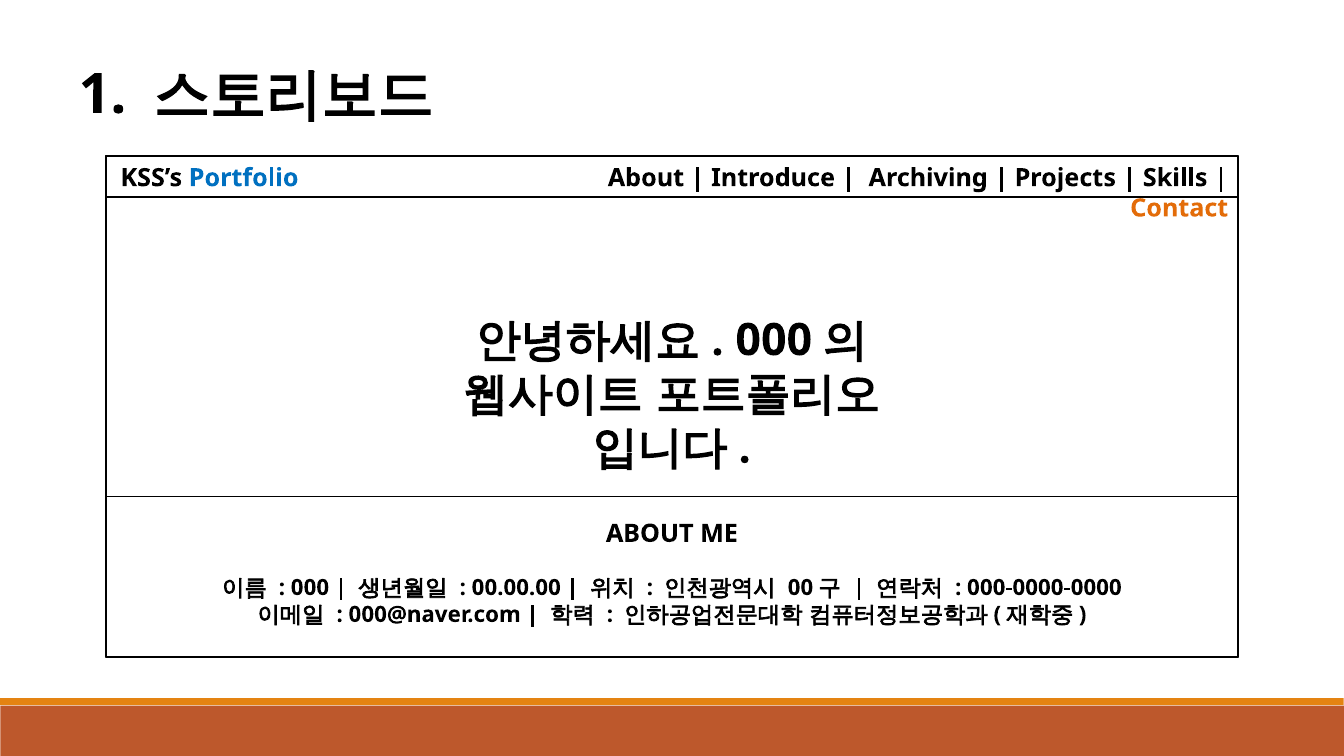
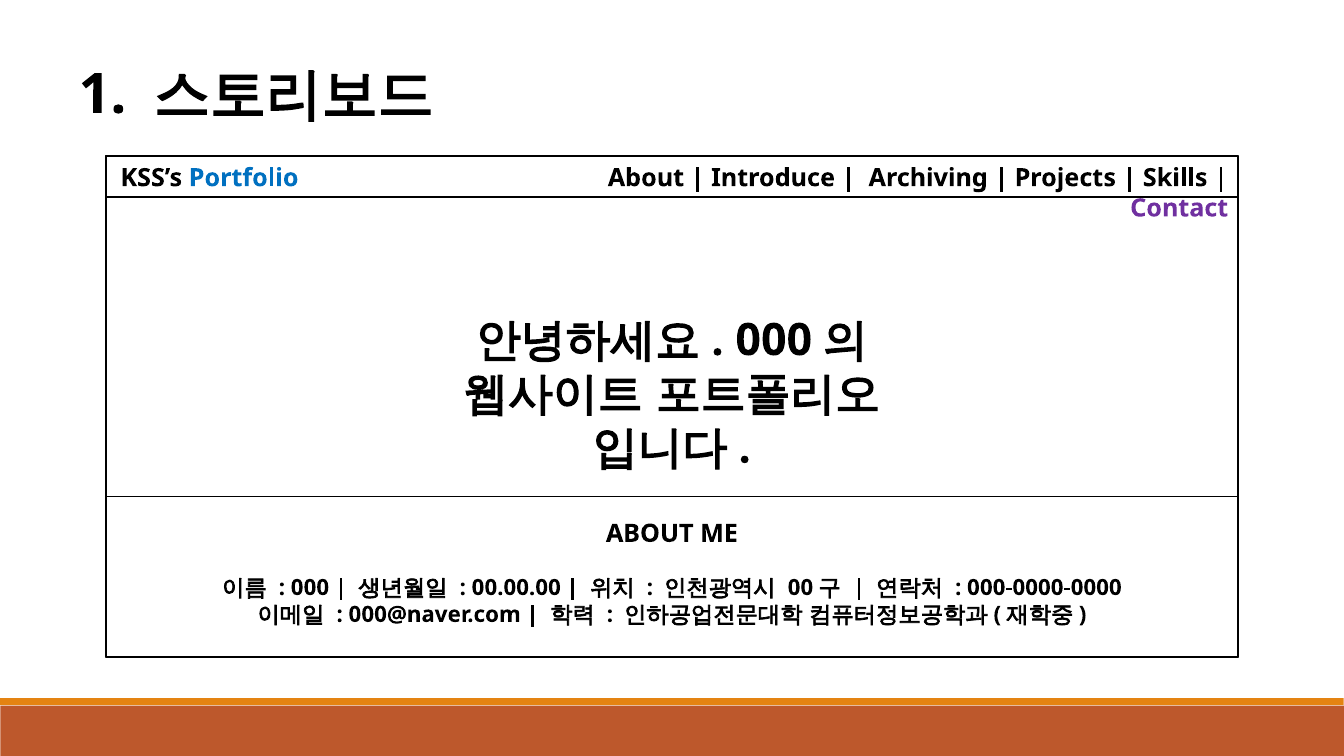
Contact colour: orange -> purple
